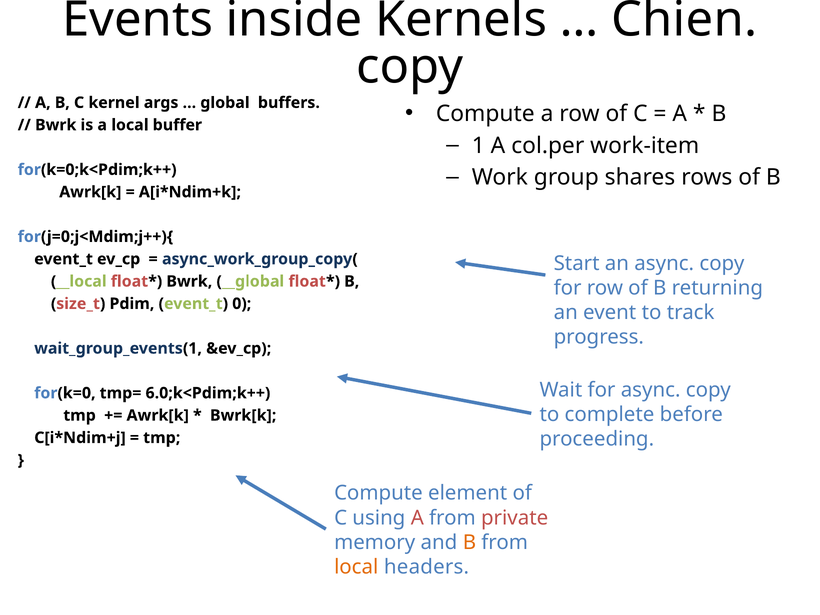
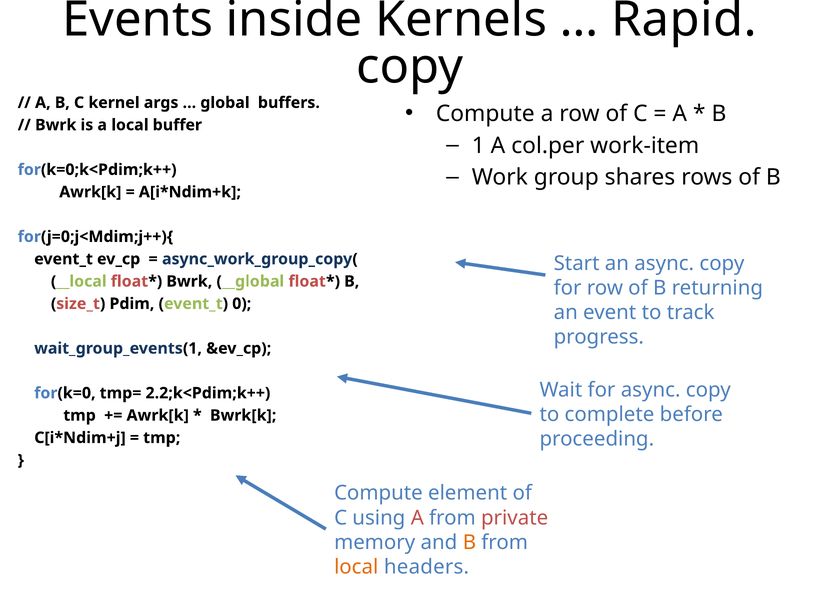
Chien: Chien -> Rapid
6.0;k<Pdim;k++: 6.0;k<Pdim;k++ -> 2.2;k<Pdim;k++
